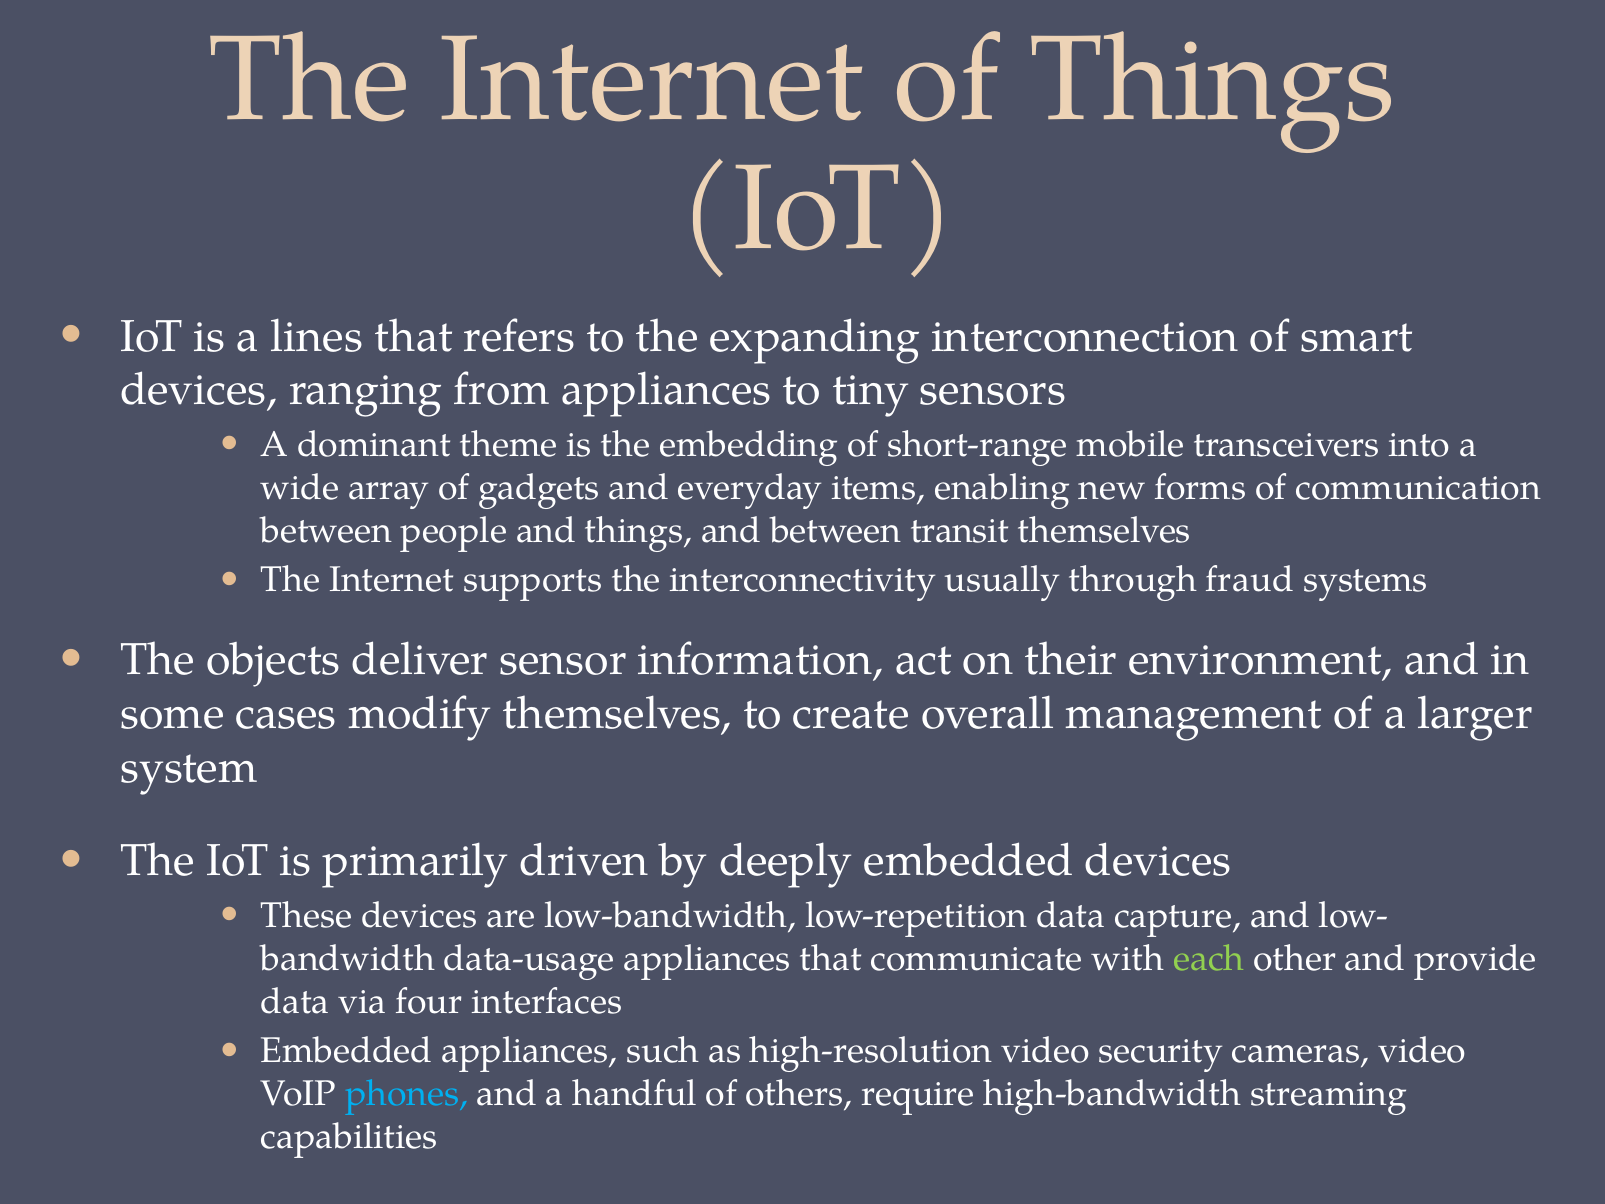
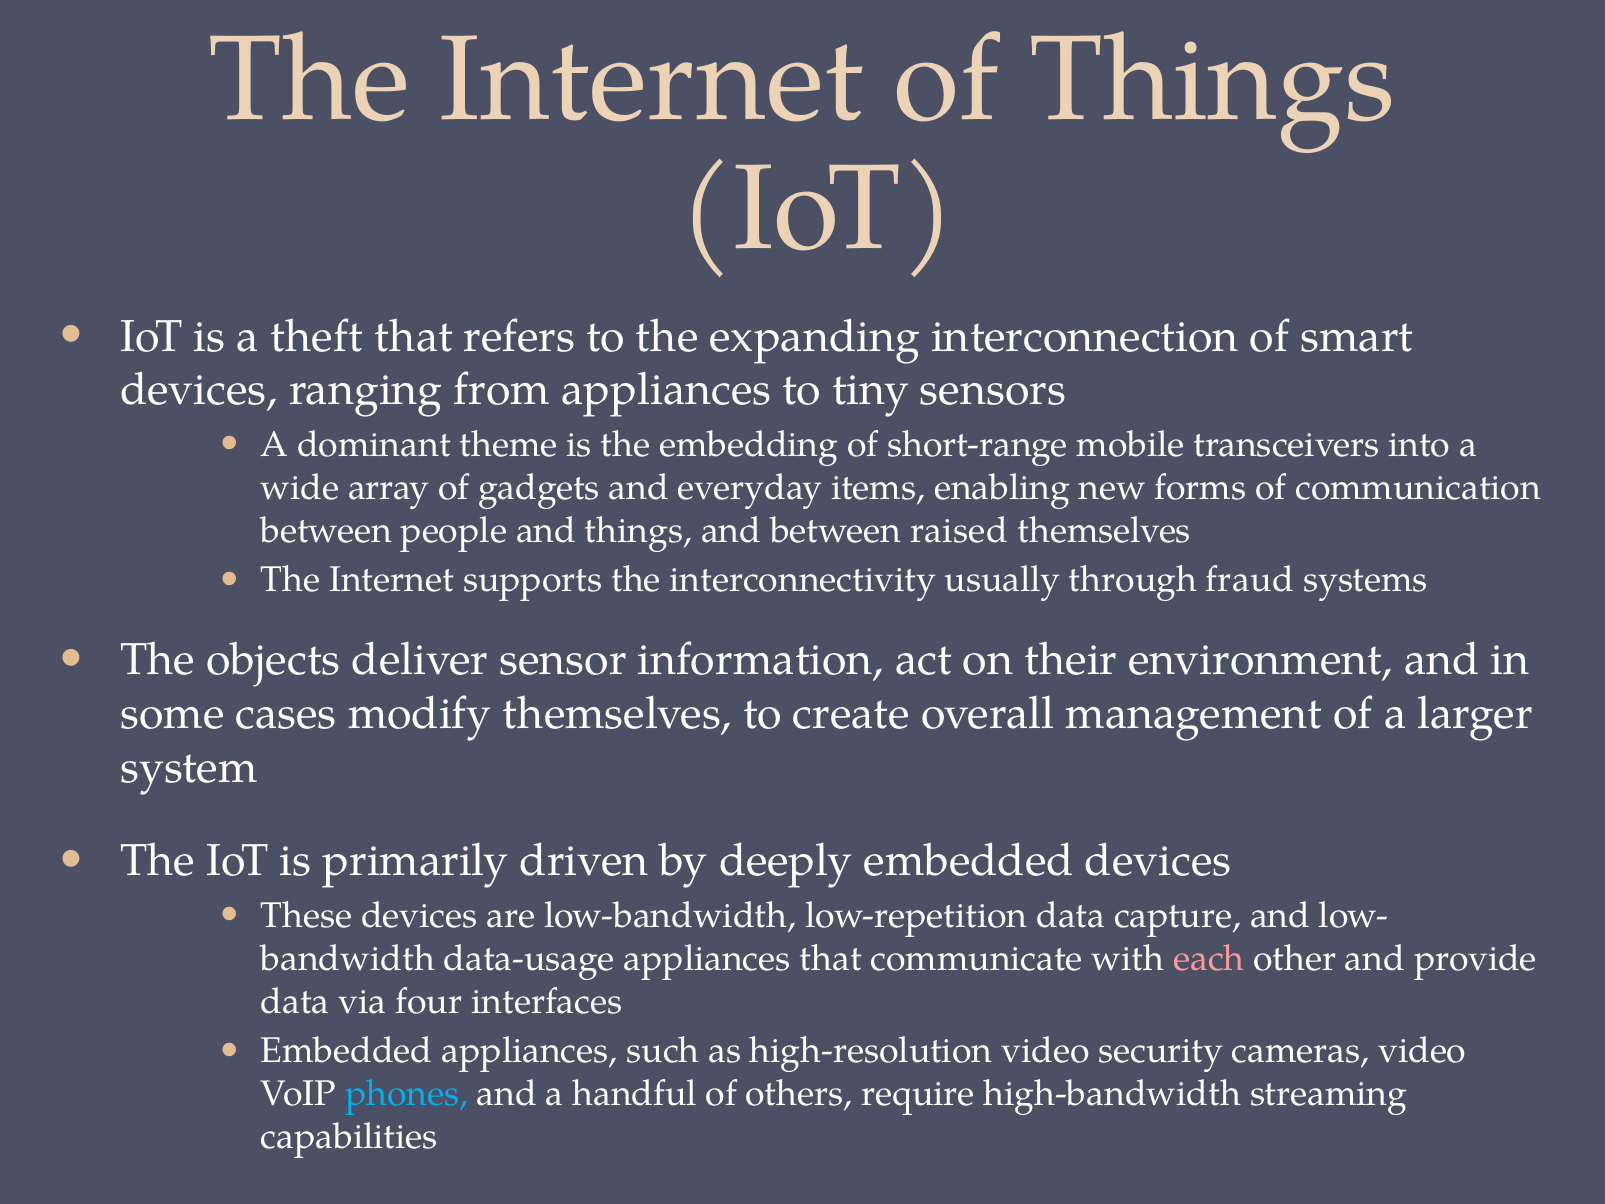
lines: lines -> theft
transit: transit -> raised
each colour: light green -> pink
